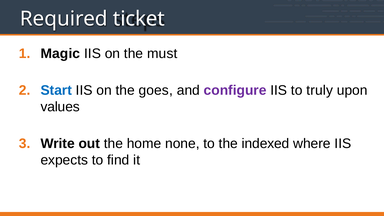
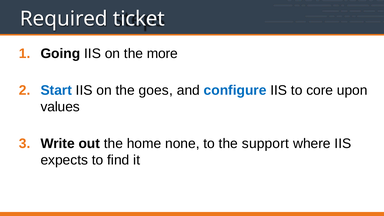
Magic: Magic -> Going
must: must -> more
configure colour: purple -> blue
truly: truly -> core
indexed: indexed -> support
